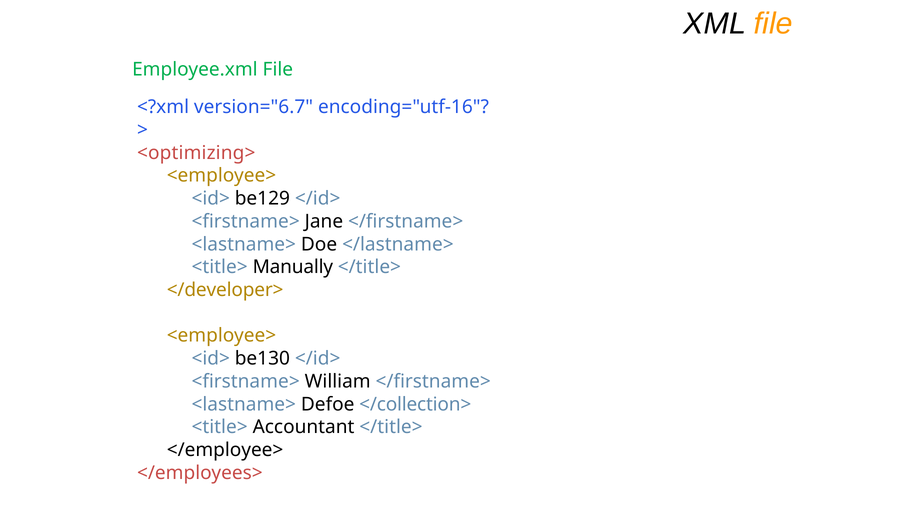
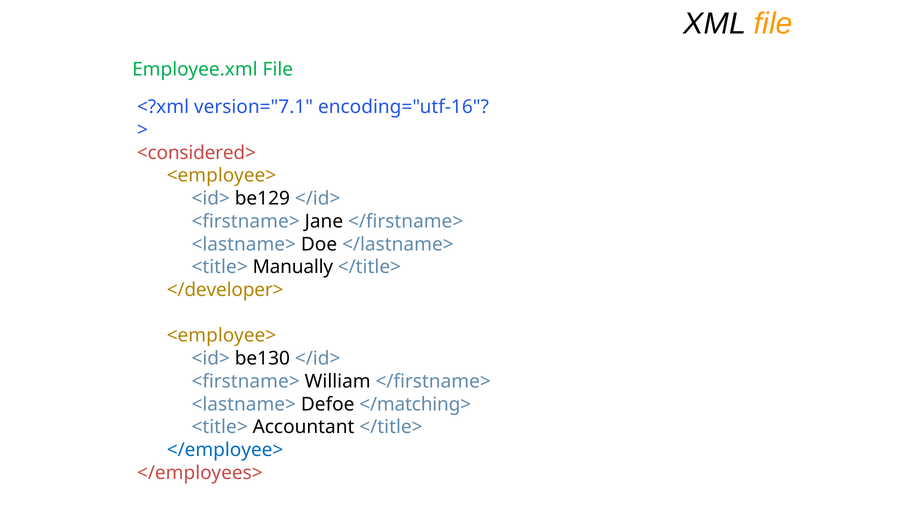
version="6.7: version="6.7 -> version="7.1
<optimizing>: <optimizing> -> <considered>
</collection>: </collection> -> </matching>
</employee> colour: black -> blue
